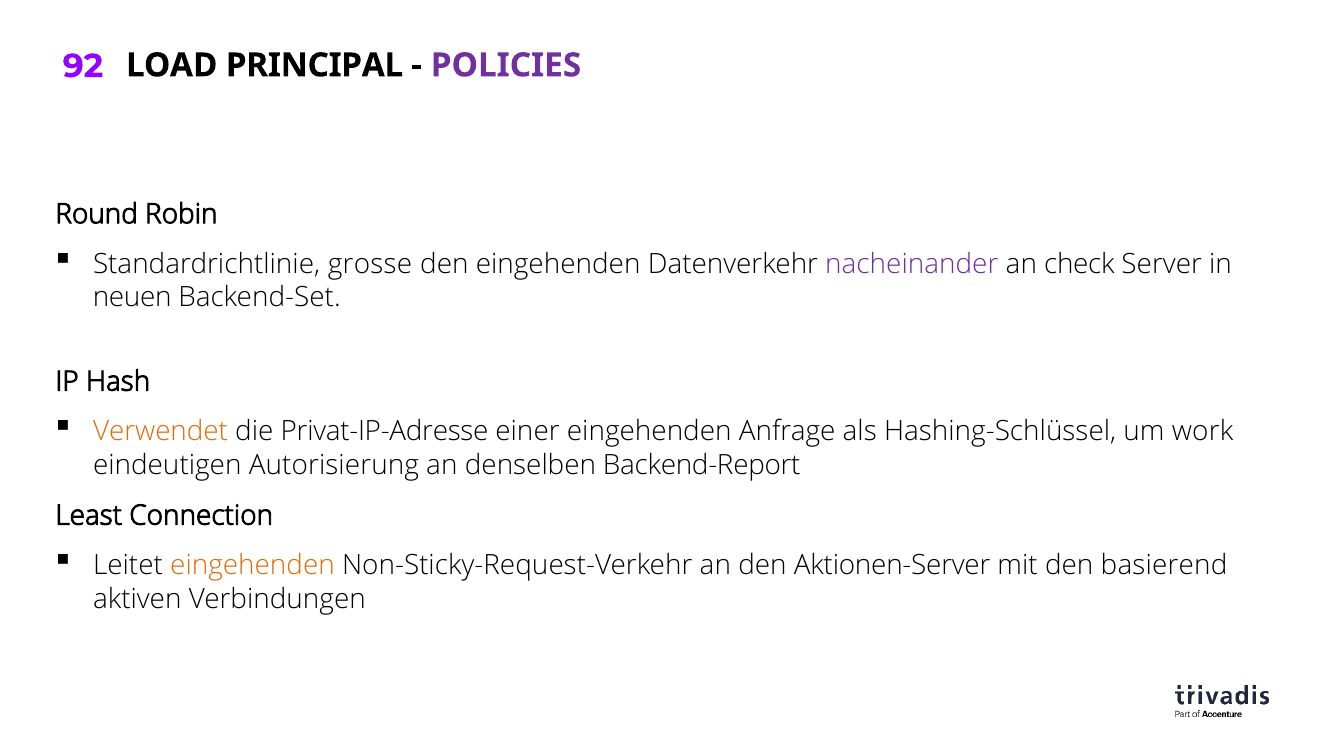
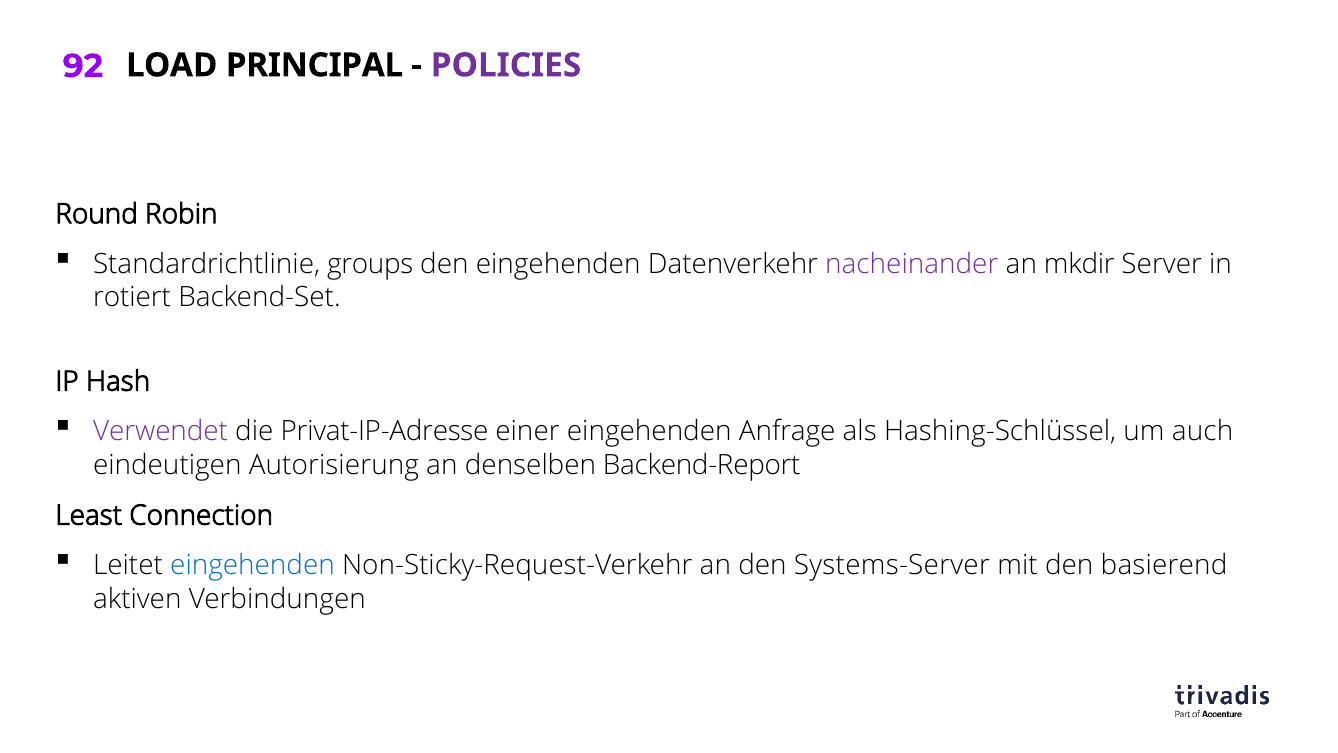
grosse: grosse -> groups
check: check -> mkdir
neuen: neuen -> rotiert
Verwendet colour: orange -> purple
work: work -> auch
eingehenden at (252, 565) colour: orange -> blue
Aktionen-Server: Aktionen-Server -> Systems-Server
